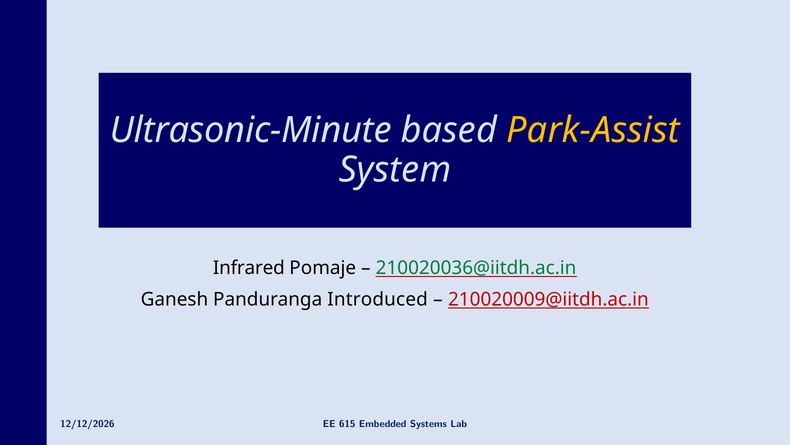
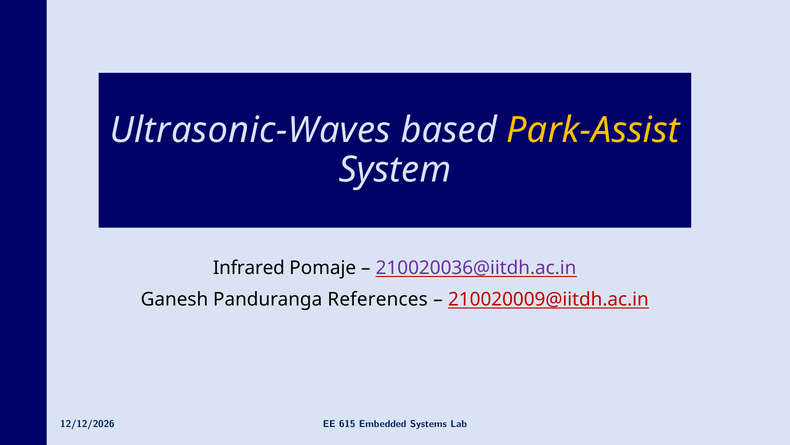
Ultrasonic-Minute: Ultrasonic-Minute -> Ultrasonic-Waves
210020036@iitdh.ac.in colour: green -> purple
Introduced: Introduced -> References
